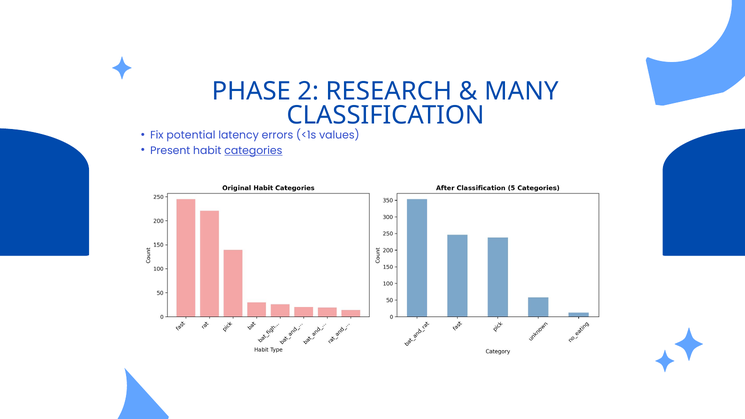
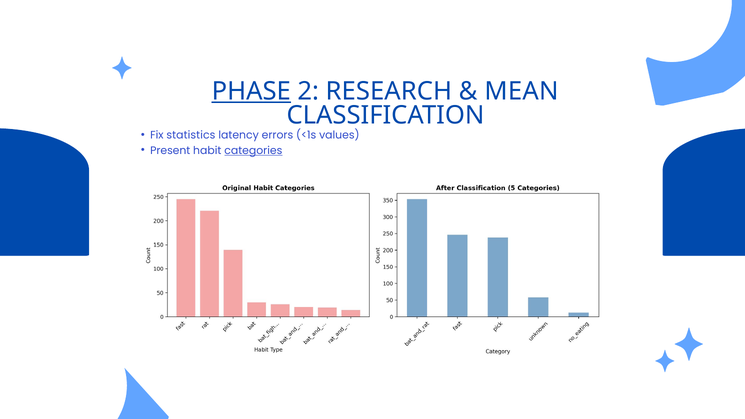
PHASE underline: none -> present
MANY: MANY -> MEAN
potential: potential -> statistics
